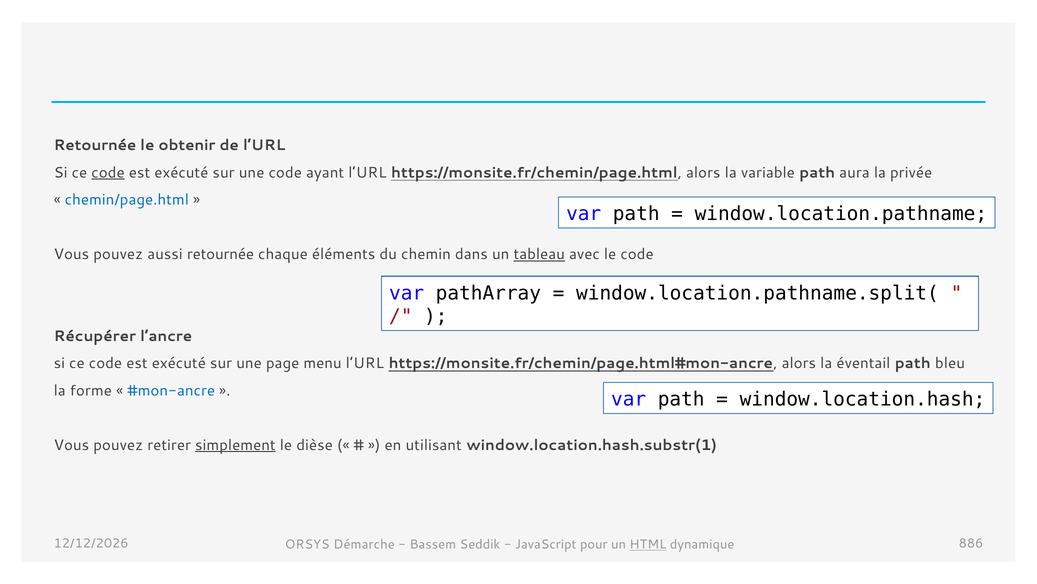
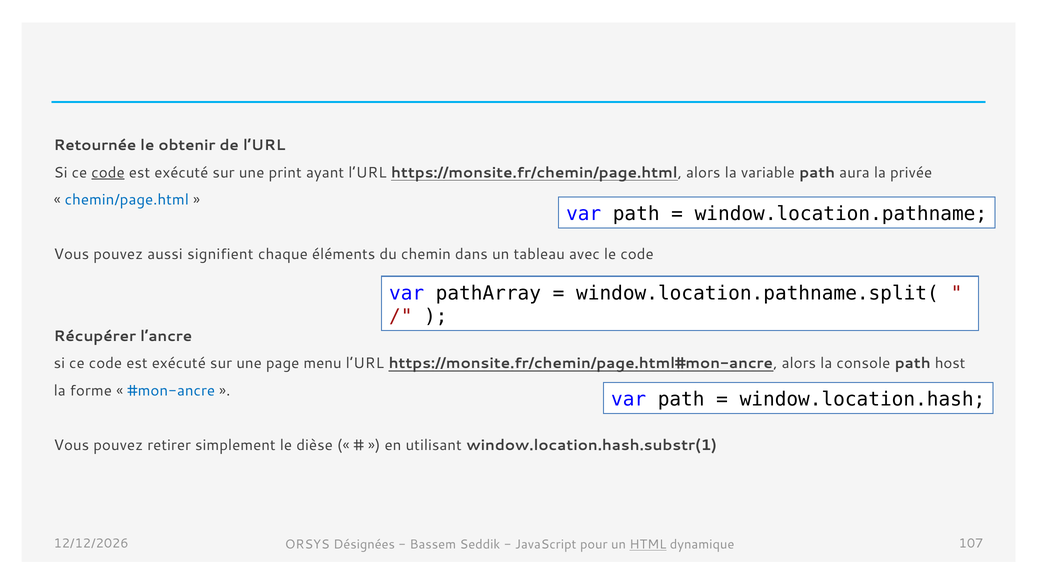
une code: code -> print
aussi retournée: retournée -> signifient
tableau underline: present -> none
éventail: éventail -> console
bleu: bleu -> host
simplement underline: present -> none
Démarche: Démarche -> Désignées
886: 886 -> 107
